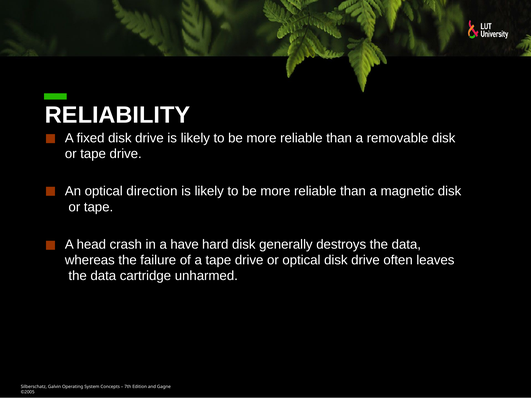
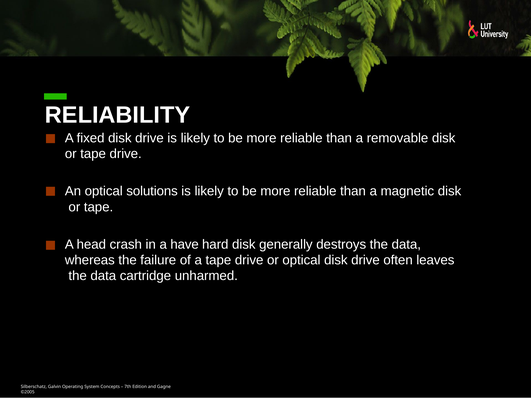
direction: direction -> solutions
